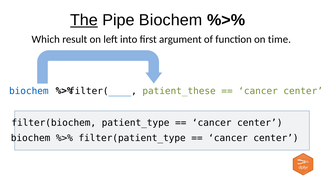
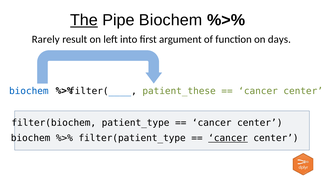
Which: Which -> Rarely
time: time -> days
cancer at (228, 138) underline: none -> present
